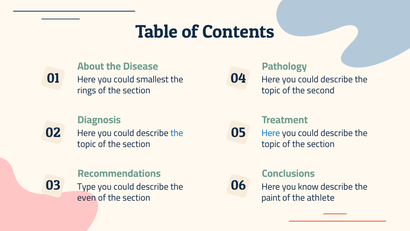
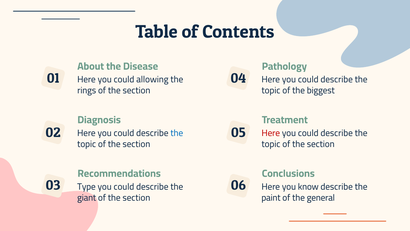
smallest: smallest -> allowing
second: second -> biggest
Here at (271, 133) colour: blue -> red
even: even -> giant
athlete: athlete -> general
